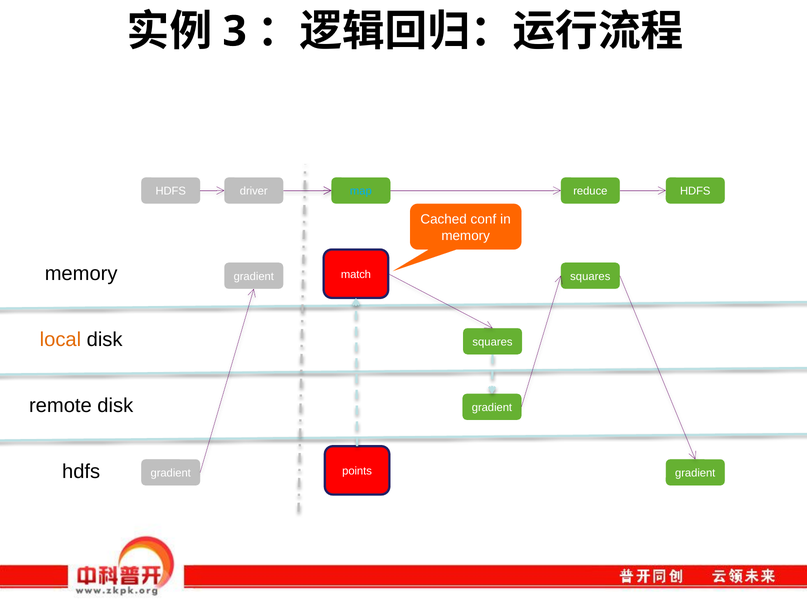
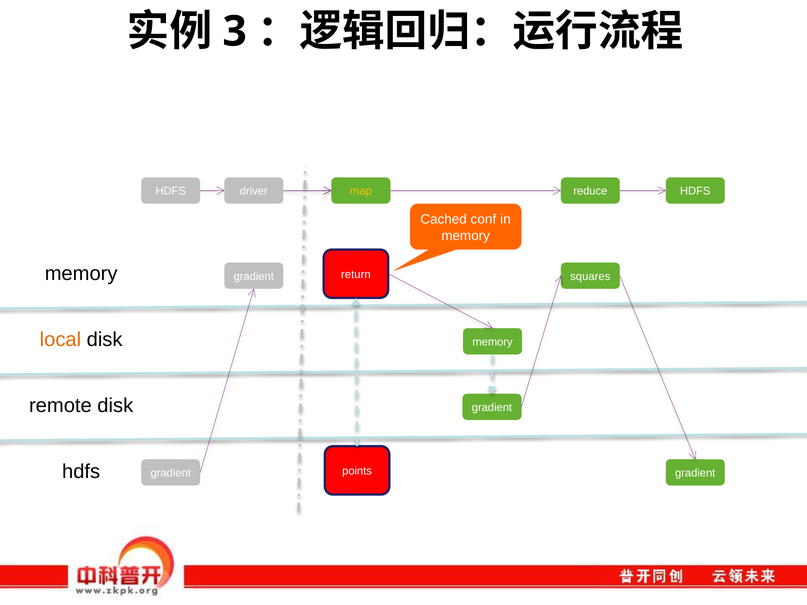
map colour: light blue -> yellow
match: match -> return
squares at (493, 342): squares -> memory
